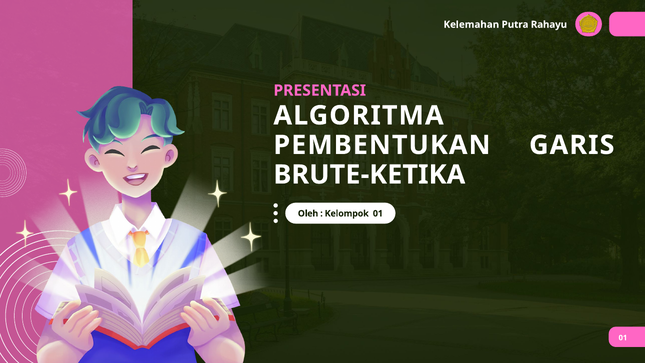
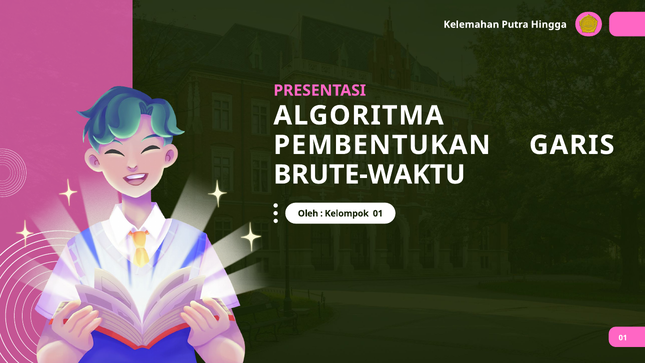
Rahayu: Rahayu -> Hingga
BRUTE-KETIKA: BRUTE-KETIKA -> BRUTE-WAKTU
